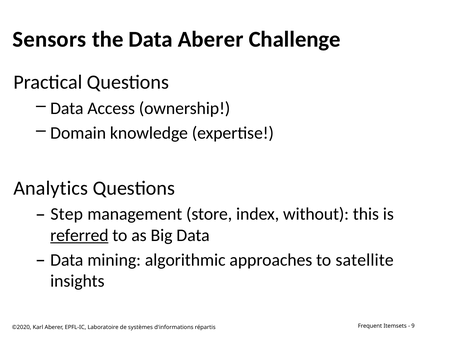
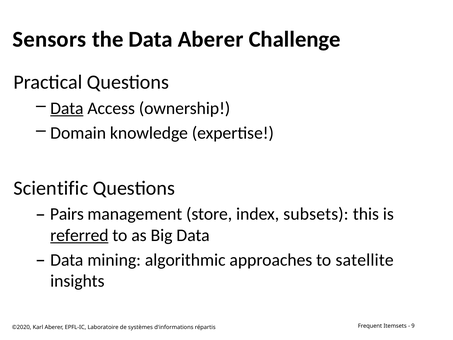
Data at (67, 108) underline: none -> present
Analytics: Analytics -> Scientific
Step: Step -> Pairs
without: without -> subsets
